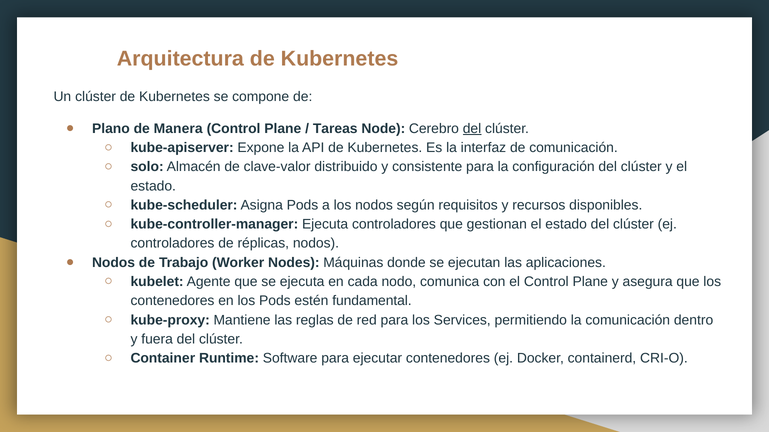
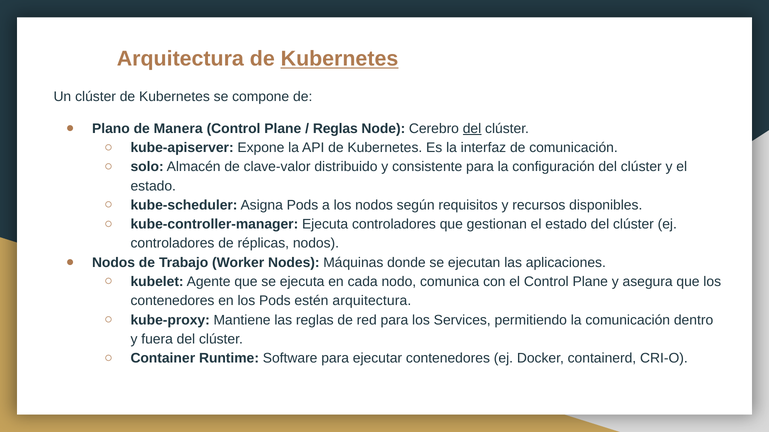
Kubernetes at (339, 59) underline: none -> present
Tareas at (335, 129): Tareas -> Reglas
estén fundamental: fundamental -> arquitectura
